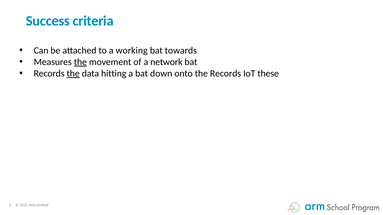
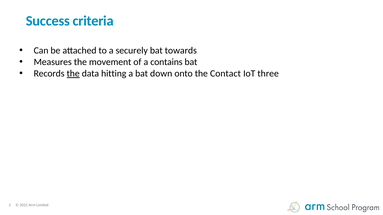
working: working -> securely
the at (80, 62) underline: present -> none
network: network -> contains
the Records: Records -> Contact
these: these -> three
